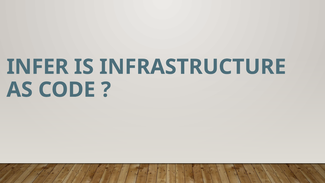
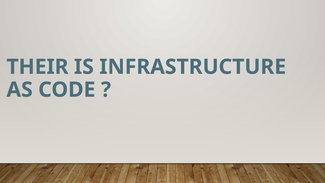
INFER: INFER -> THEIR
